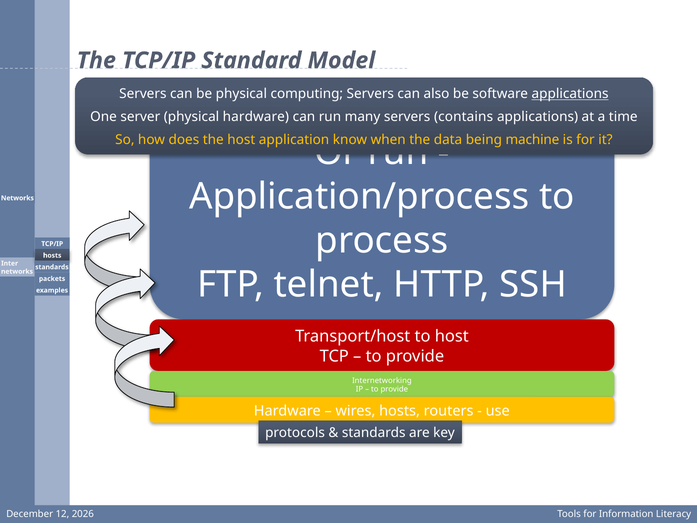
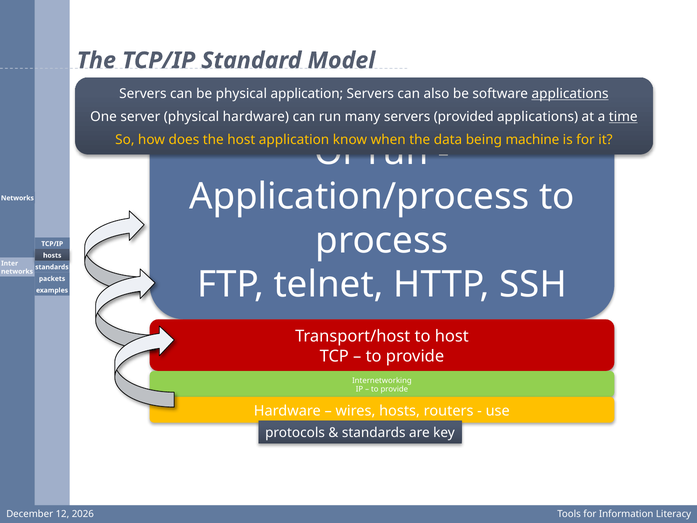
physical computing: computing -> application
contains: contains -> provided
time underline: none -> present
